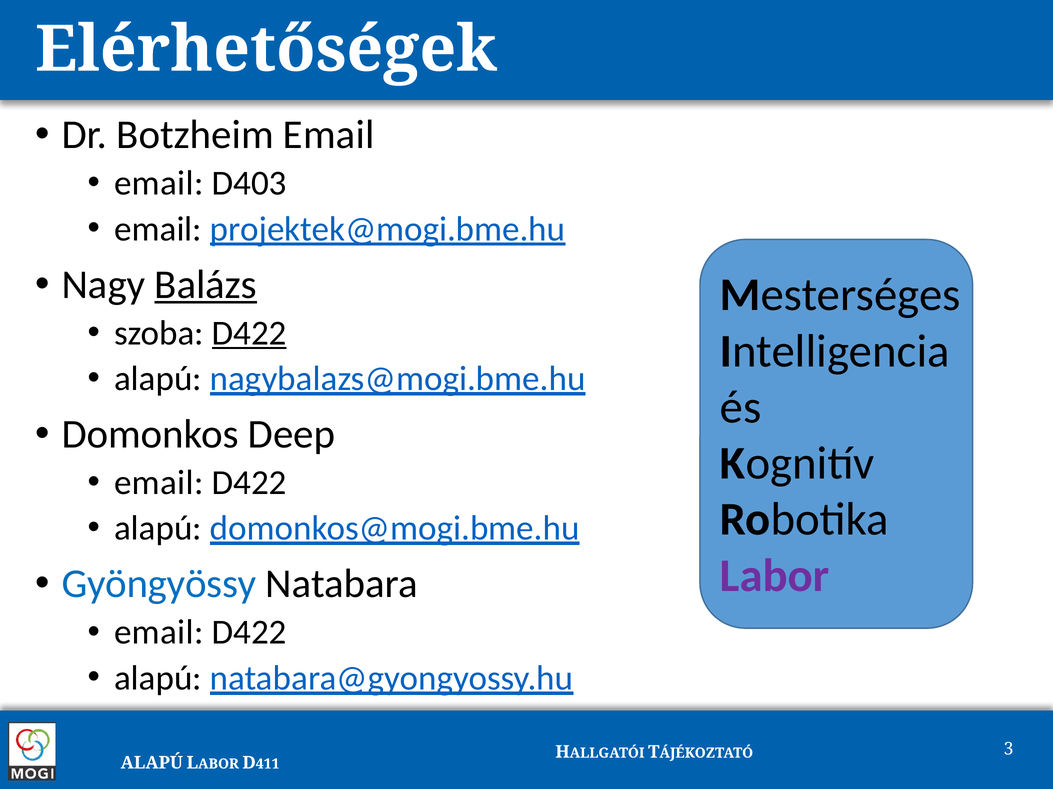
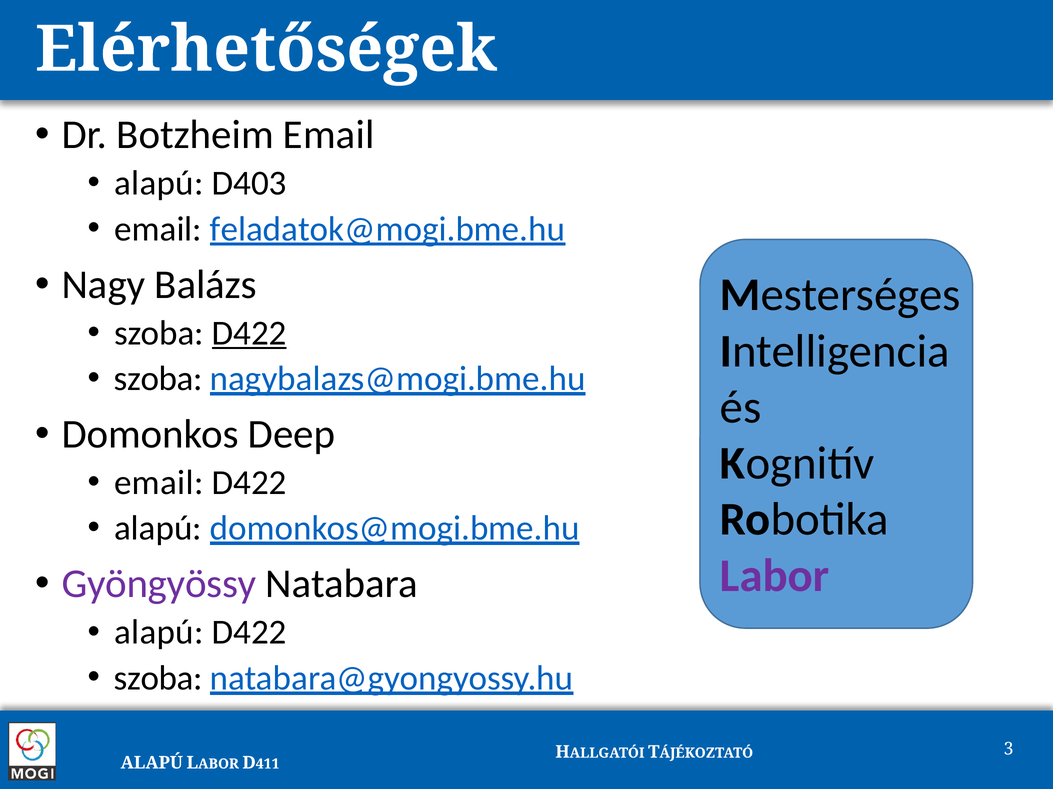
email at (159, 183): email -> alapú
projektek@mogi.bme.hu: projektek@mogi.bme.hu -> feladatok@mogi.bme.hu
Balázs underline: present -> none
alapú at (158, 379): alapú -> szoba
Gyöngyössy colour: blue -> purple
email at (159, 633): email -> alapú
alapú at (158, 679): alapú -> szoba
